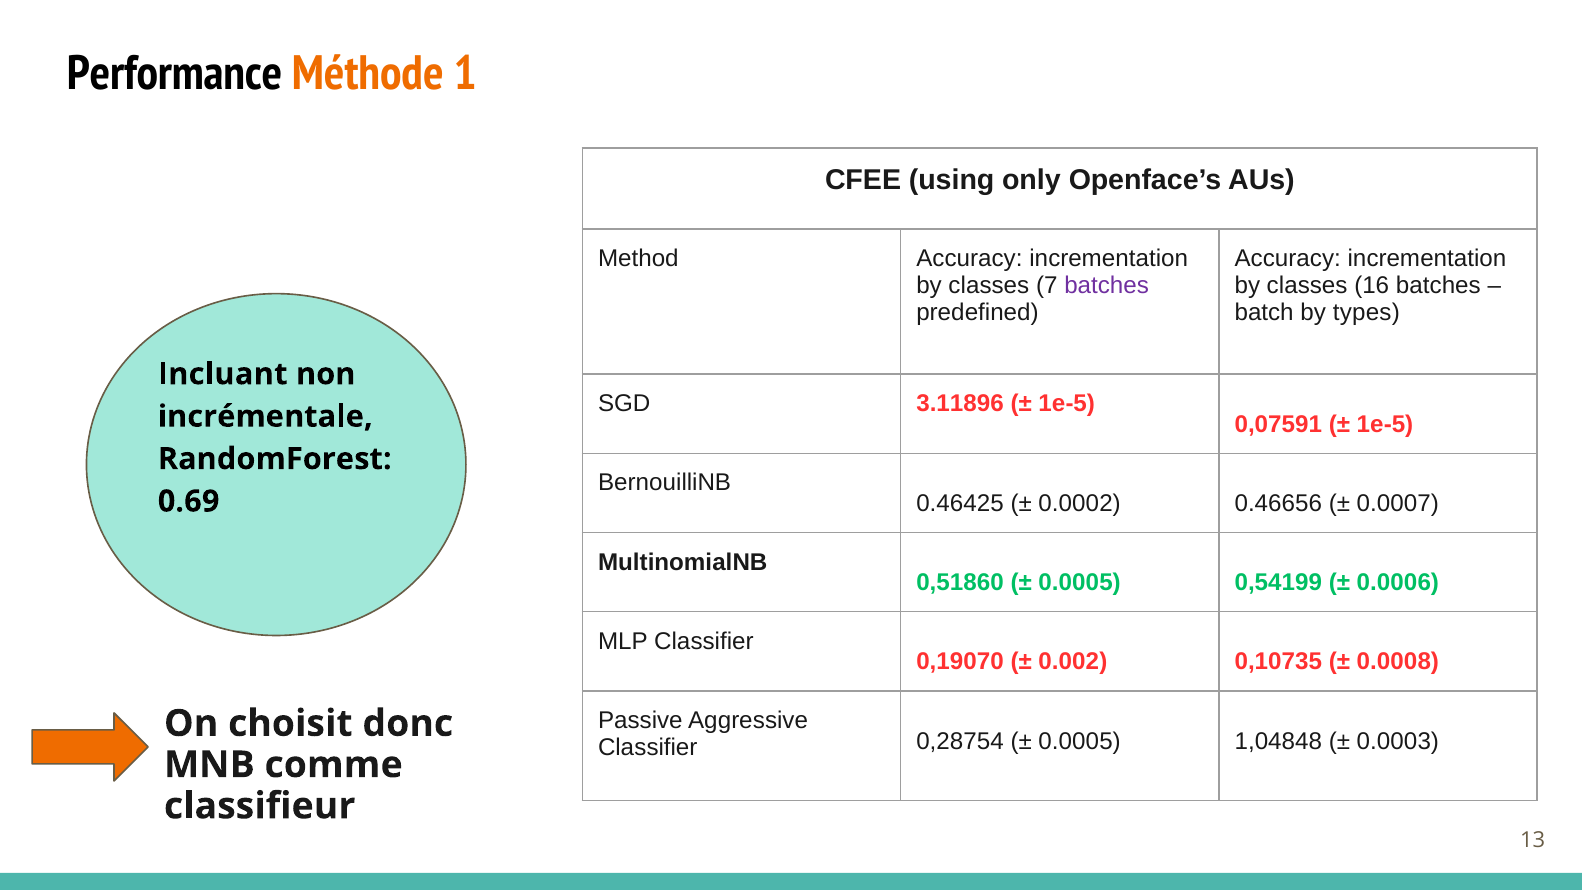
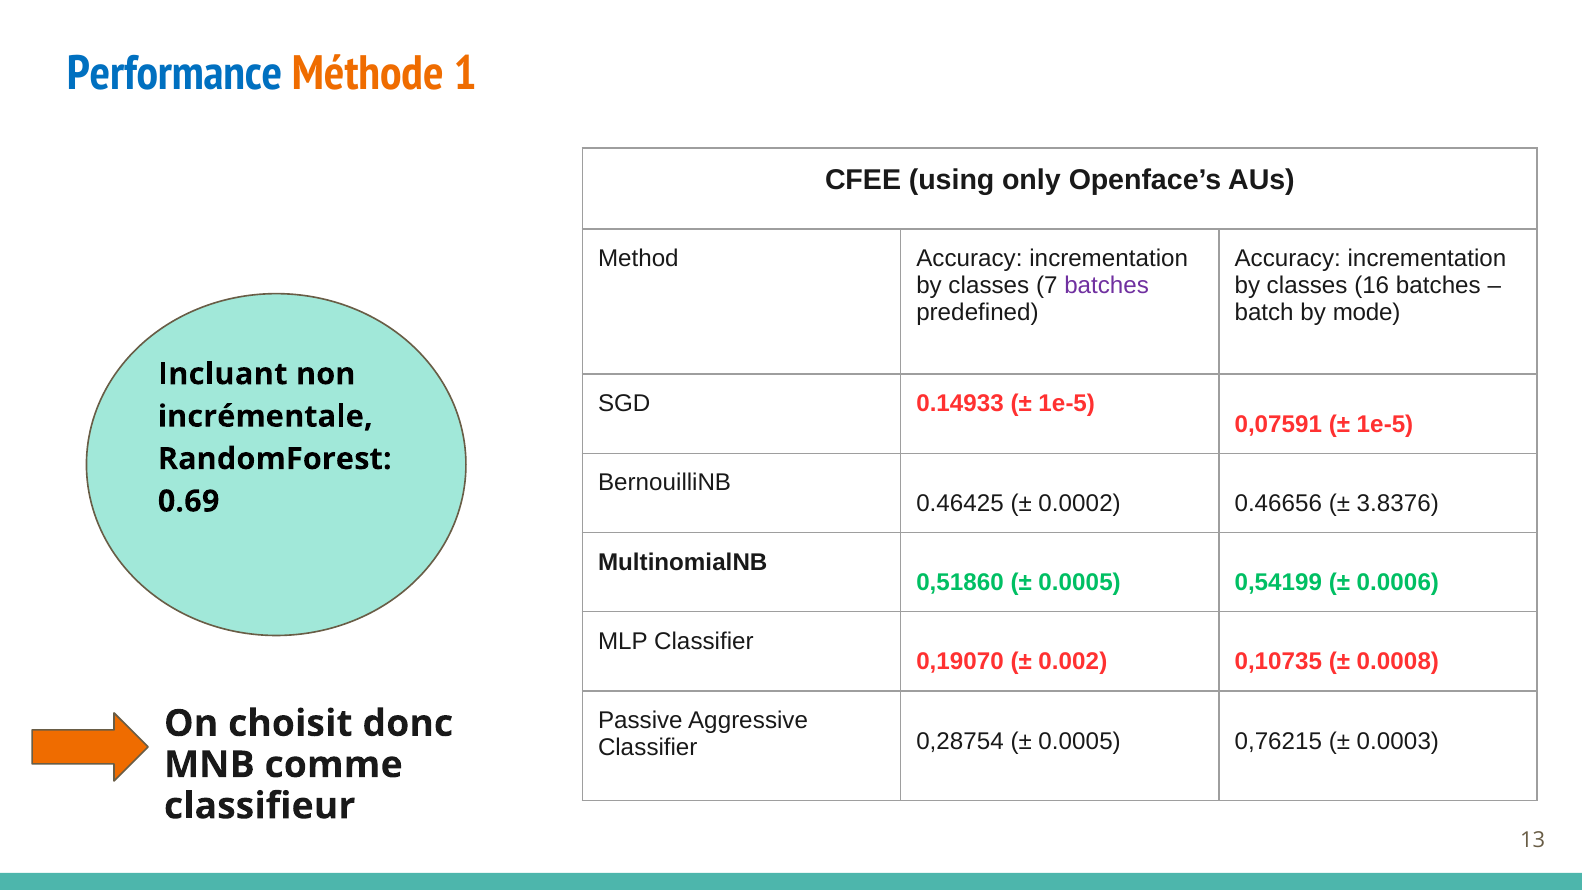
Performance colour: black -> blue
types: types -> mode
3.11896: 3.11896 -> 0.14933
0.0007: 0.0007 -> 3.8376
1,04848: 1,04848 -> 0,76215
